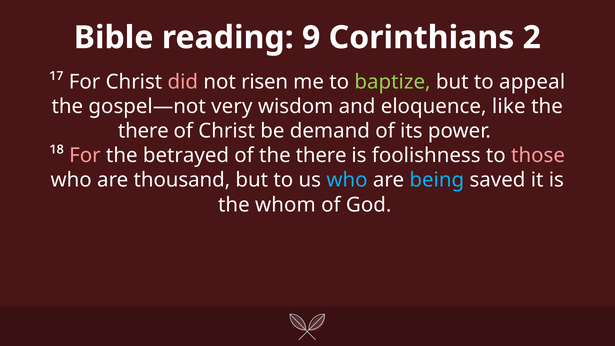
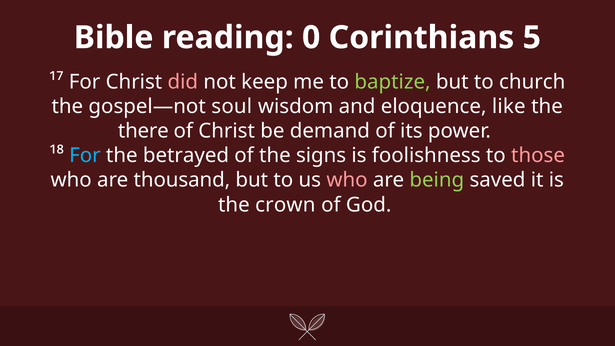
9: 9 -> 0
2: 2 -> 5
risen: risen -> keep
appeal: appeal -> church
very: very -> soul
For at (85, 156) colour: pink -> light blue
of the there: there -> signs
who at (347, 180) colour: light blue -> pink
being colour: light blue -> light green
whom: whom -> crown
